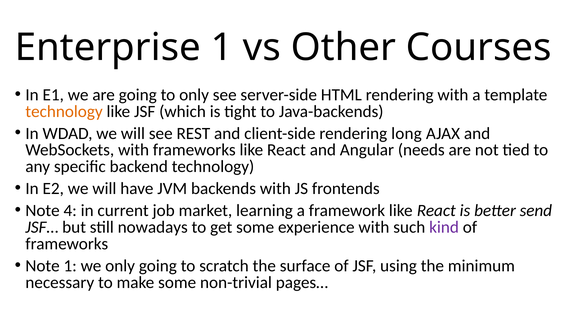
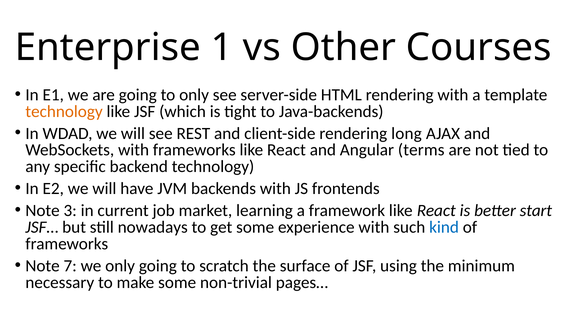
needs: needs -> terms
4: 4 -> 3
send: send -> start
kind colour: purple -> blue
Note 1: 1 -> 7
